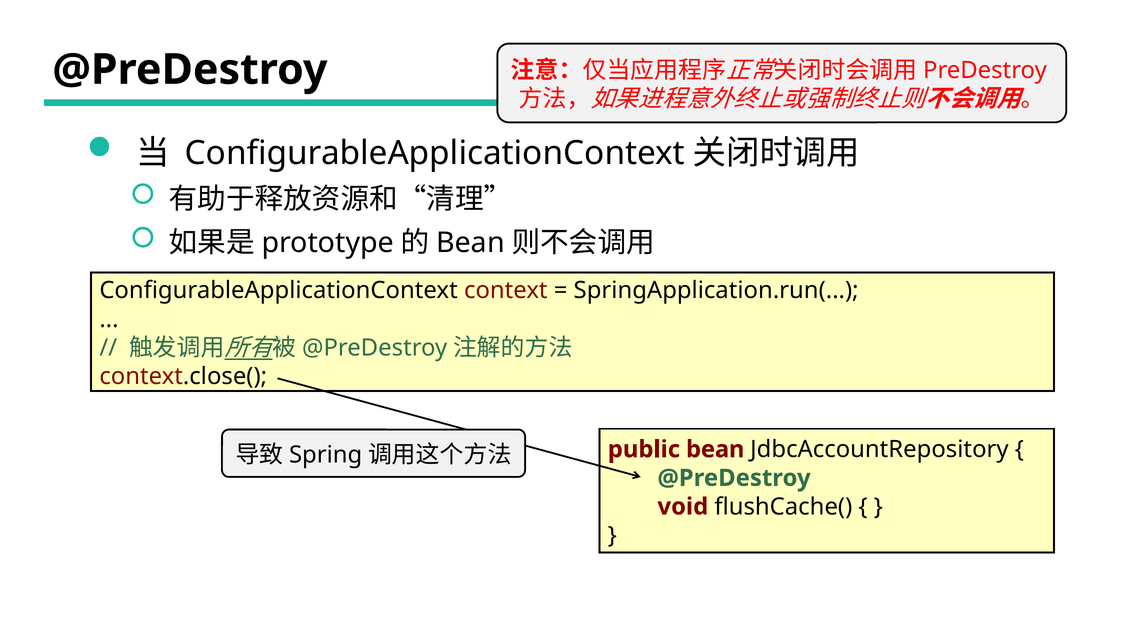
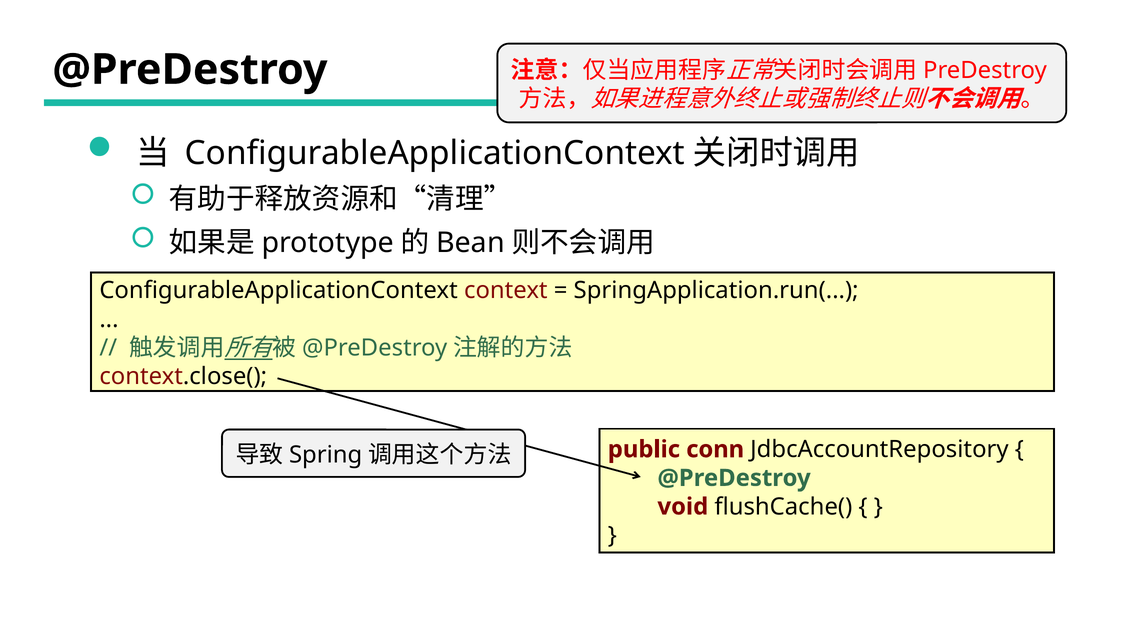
public bean: bean -> conn
